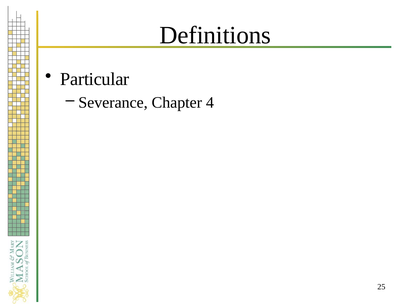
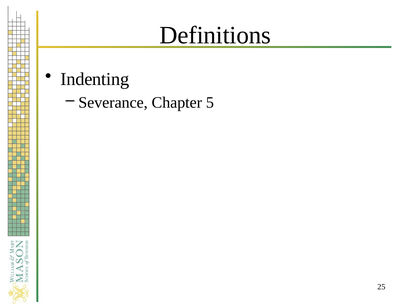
Particular: Particular -> Indenting
4: 4 -> 5
